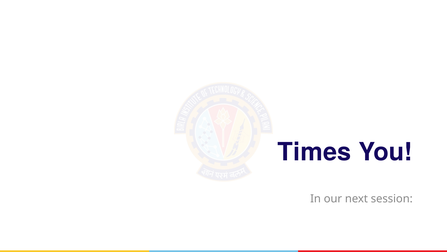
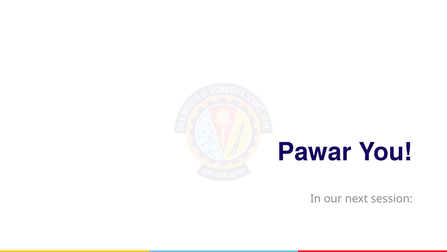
Times: Times -> Pawar
